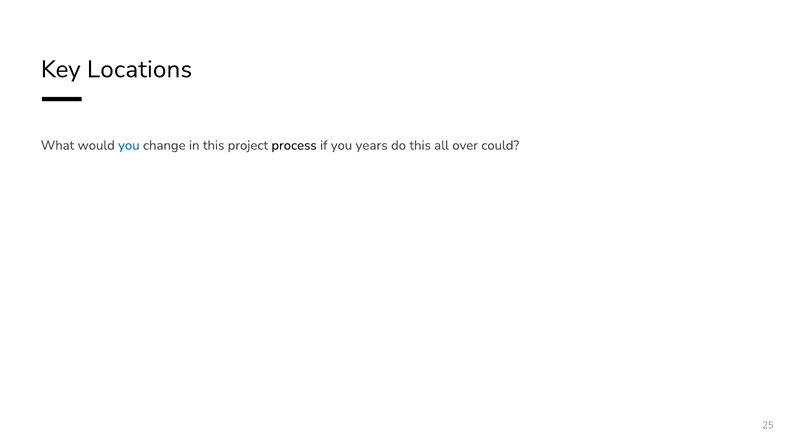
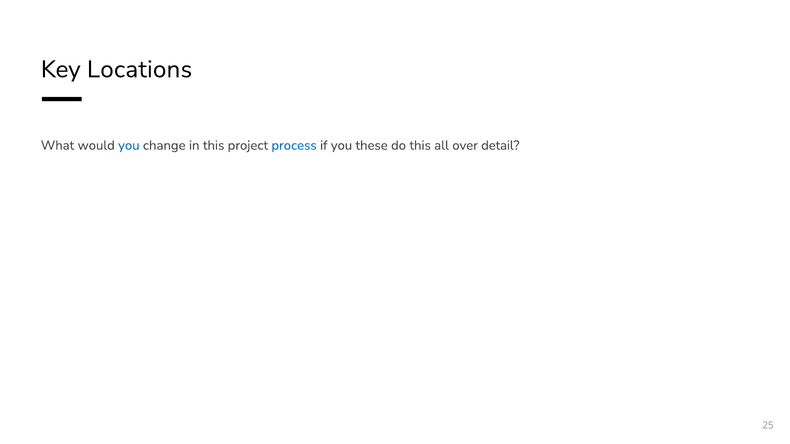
process colour: black -> blue
years: years -> these
could: could -> detail
